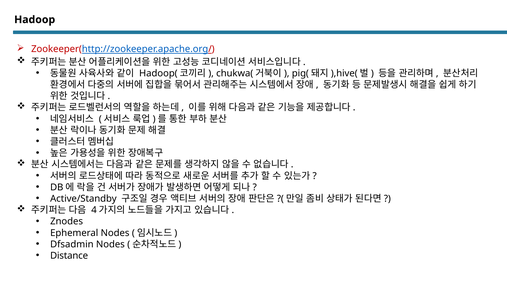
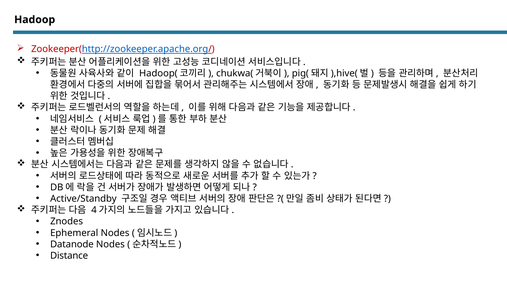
Dfsadmin: Dfsadmin -> Datanode
